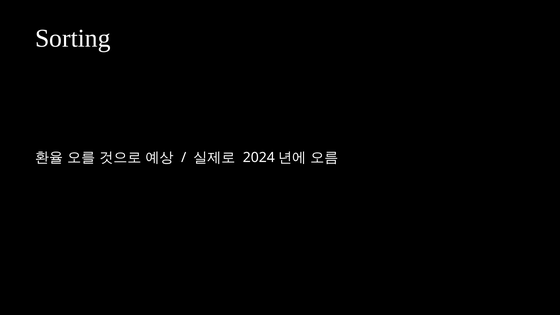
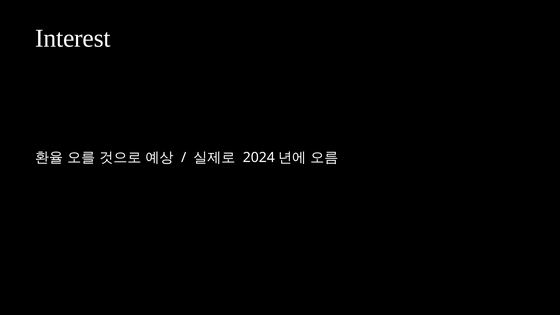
Sorting: Sorting -> Interest
